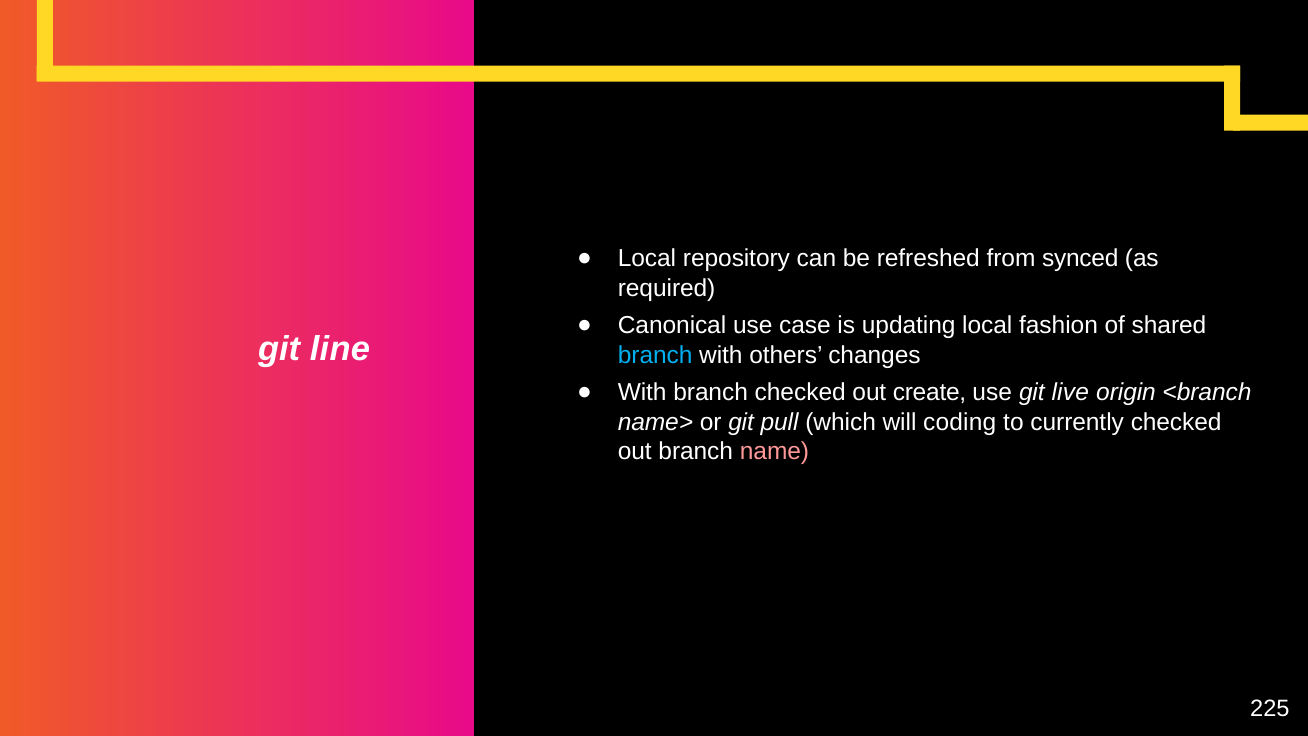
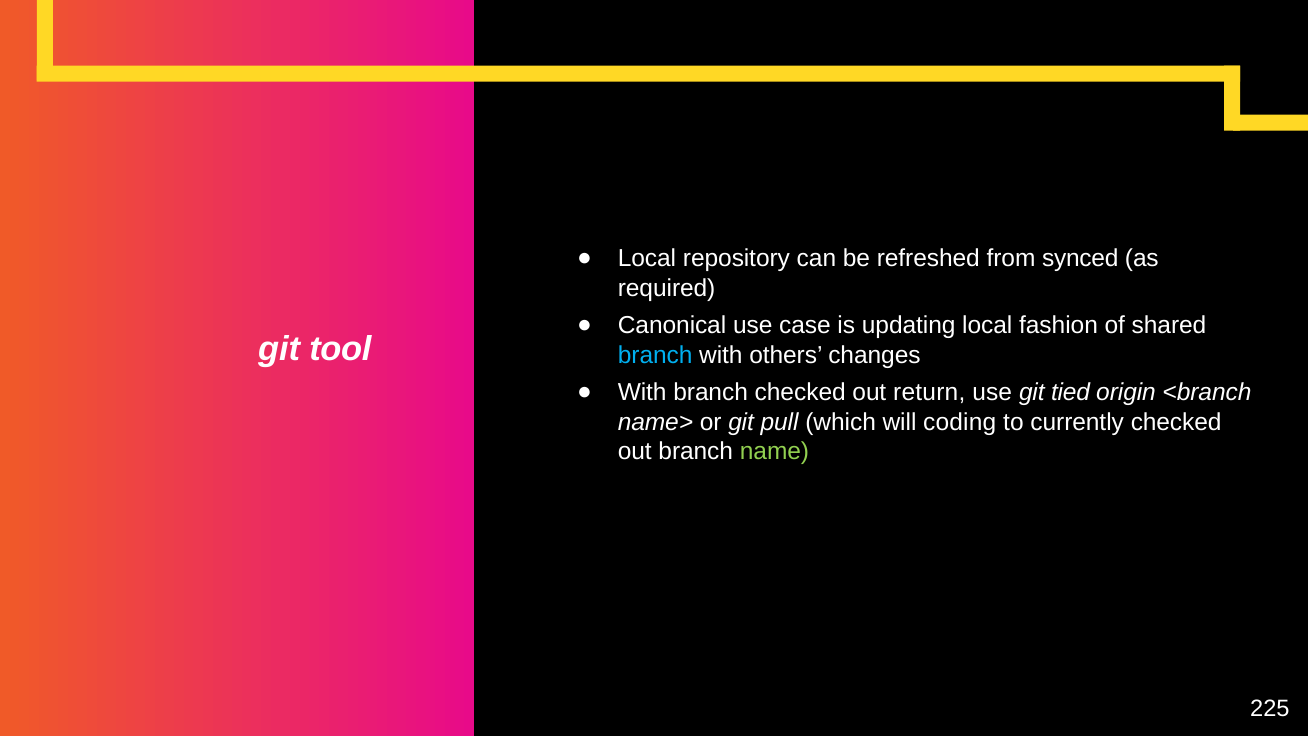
line: line -> tool
create: create -> return
live: live -> tied
name colour: pink -> light green
